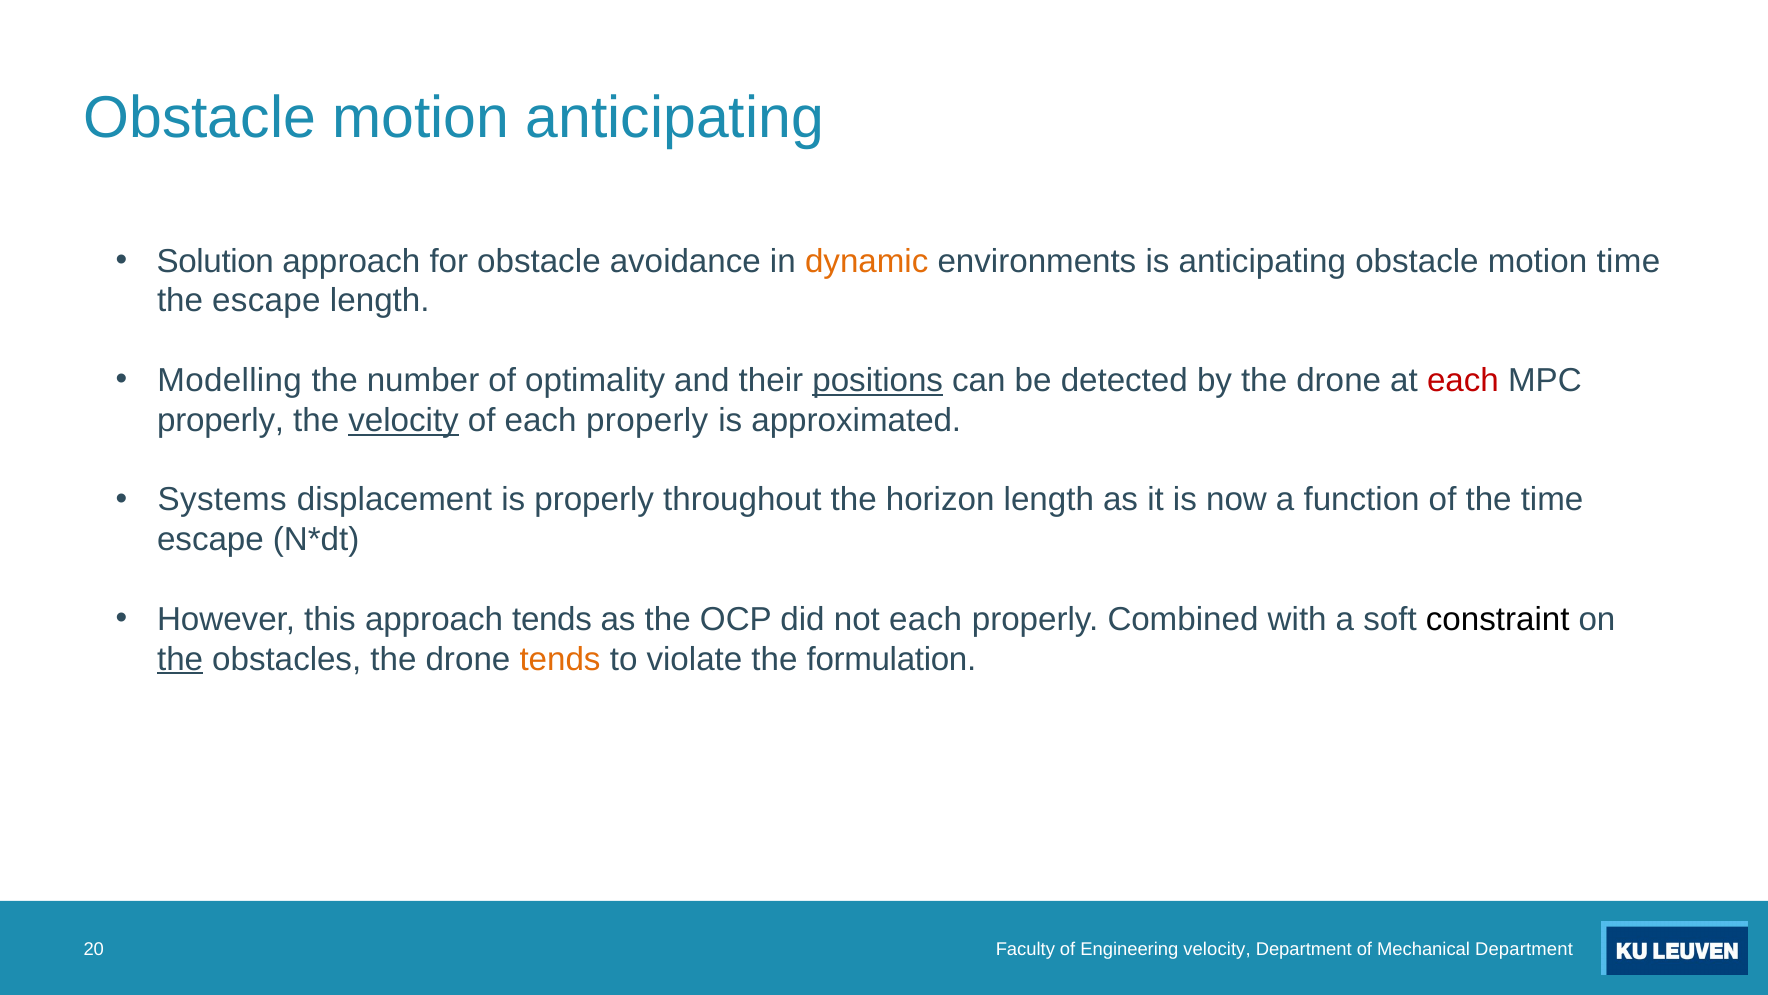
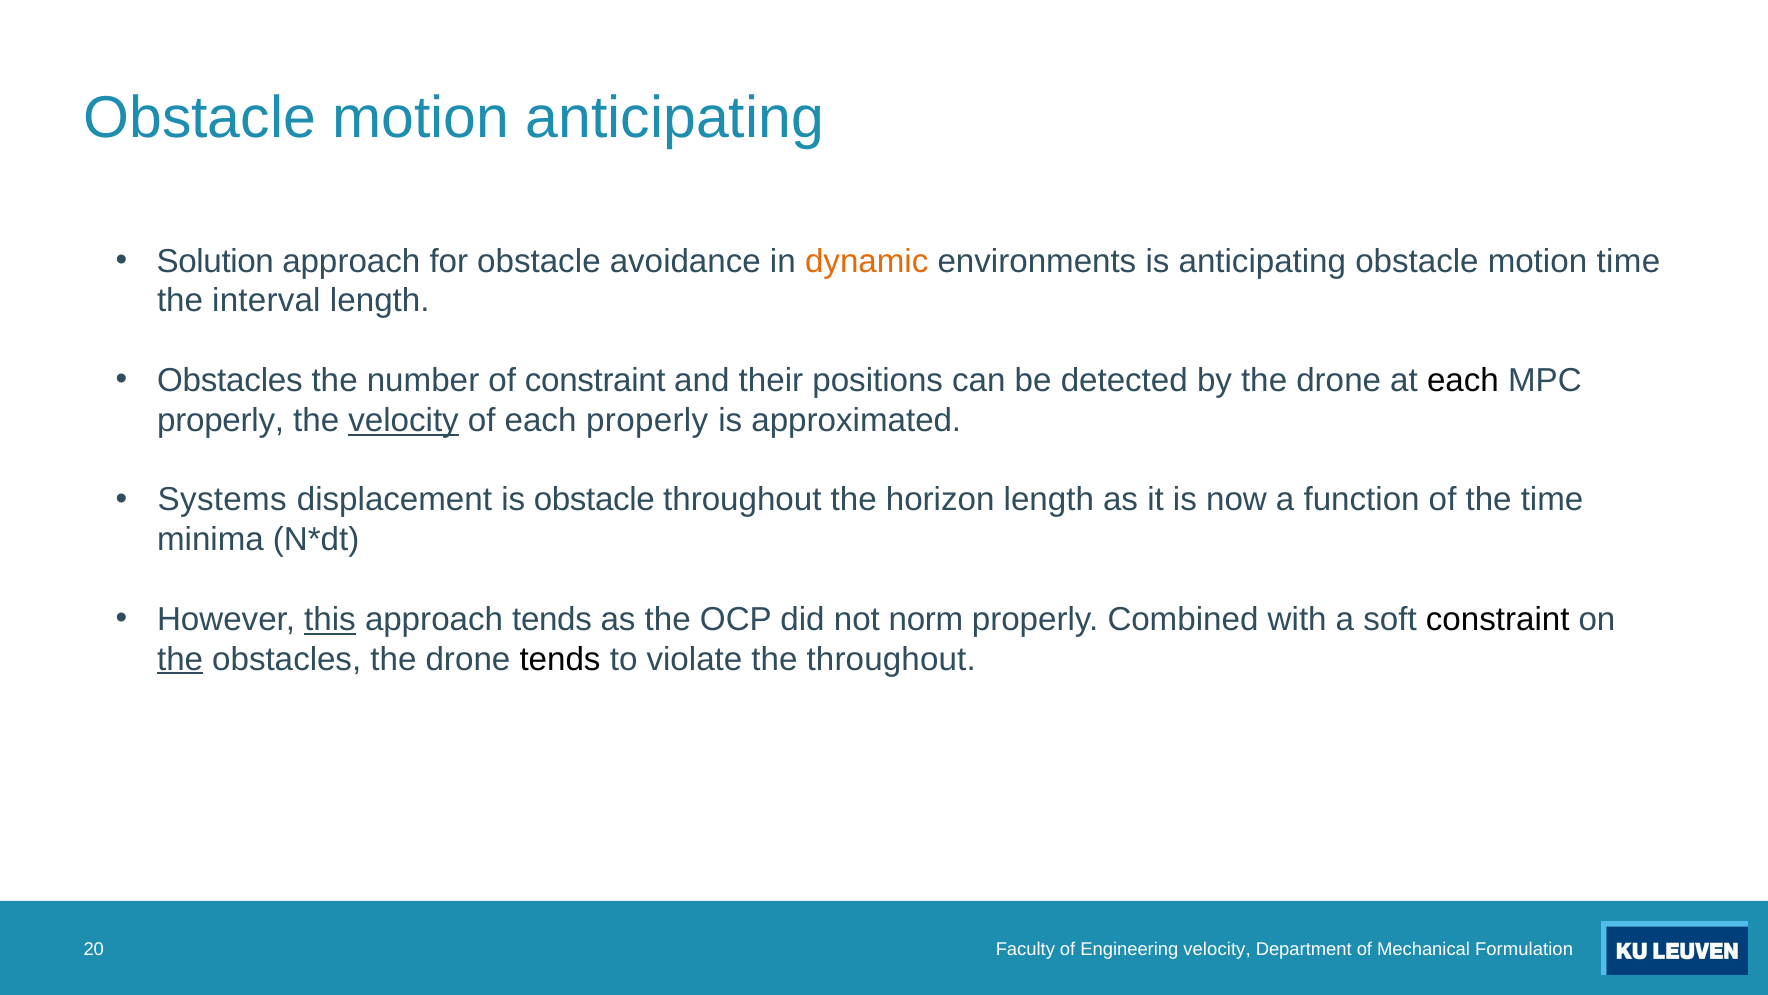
the escape: escape -> interval
Modelling at (230, 380): Modelling -> Obstacles
of optimality: optimality -> constraint
positions underline: present -> none
each at (1463, 380) colour: red -> black
is properly: properly -> obstacle
escape at (210, 540): escape -> minima
this underline: none -> present
not each: each -> norm
tends at (560, 659) colour: orange -> black
the formulation: formulation -> throughout
Mechanical Department: Department -> Formulation
